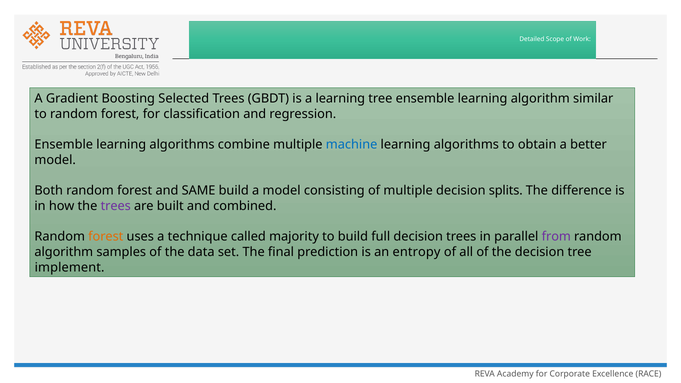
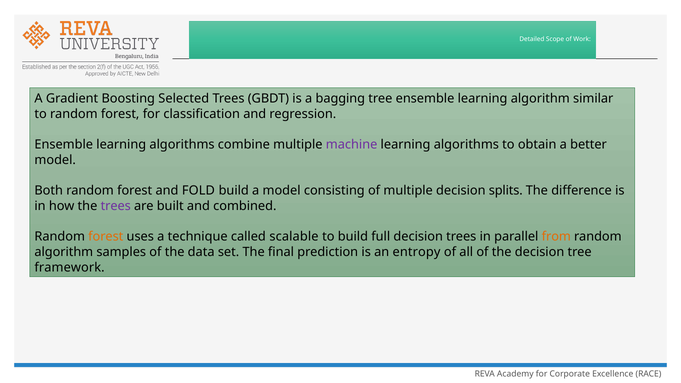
a learning: learning -> bagging
machine colour: blue -> purple
SAME: SAME -> FOLD
majority: majority -> scalable
from colour: purple -> orange
implement: implement -> framework
